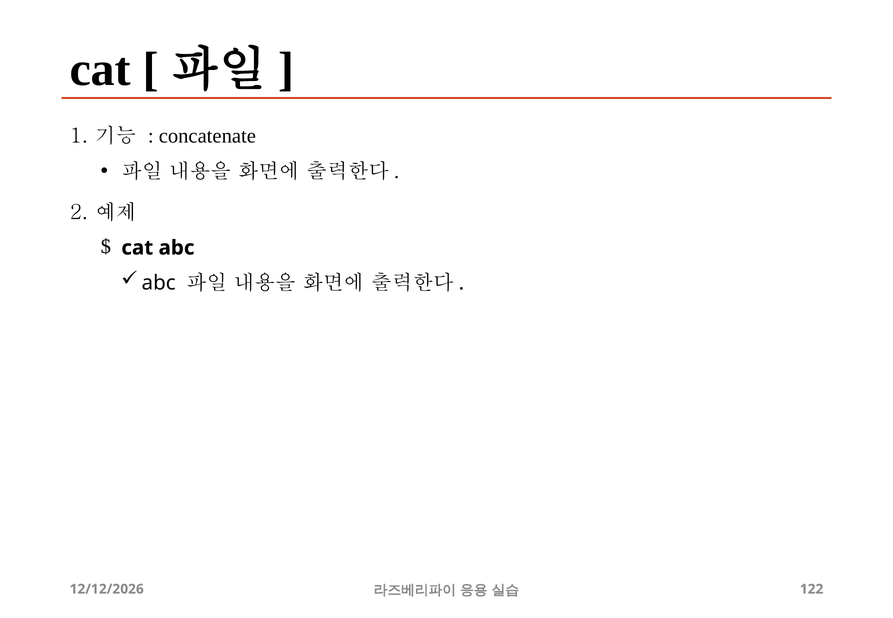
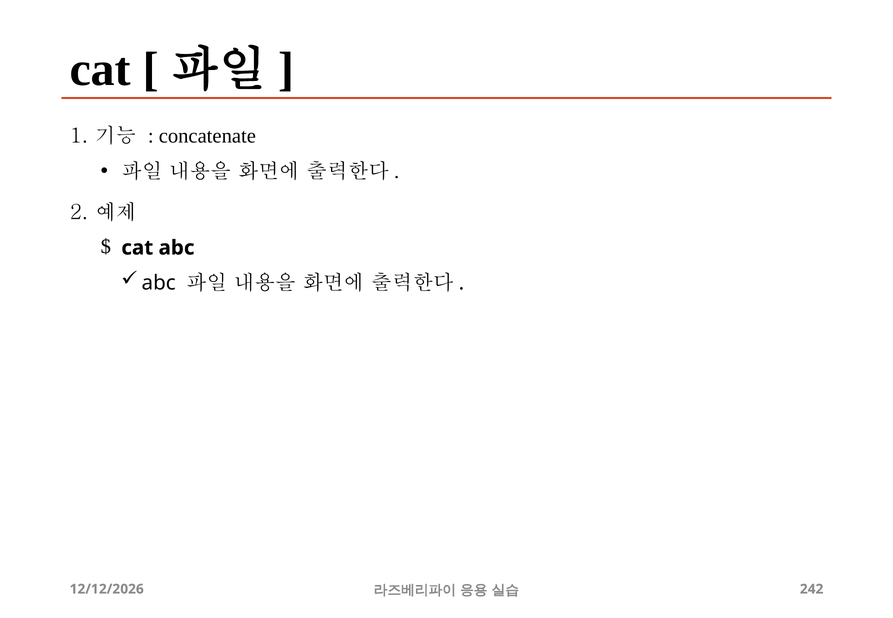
122: 122 -> 242
